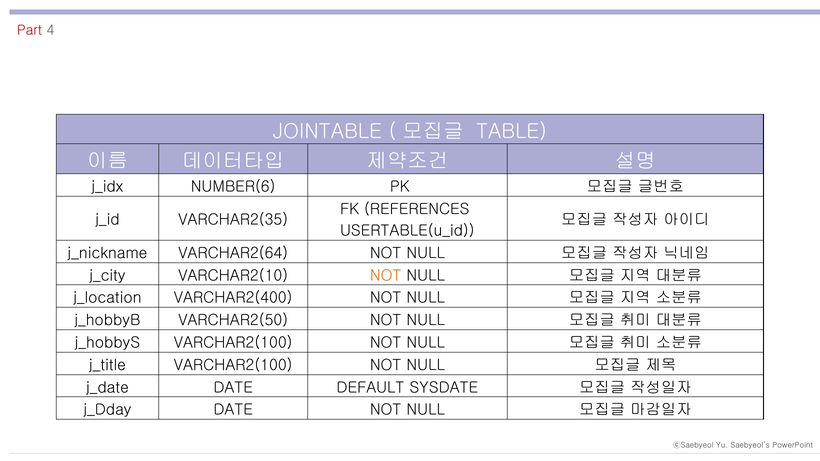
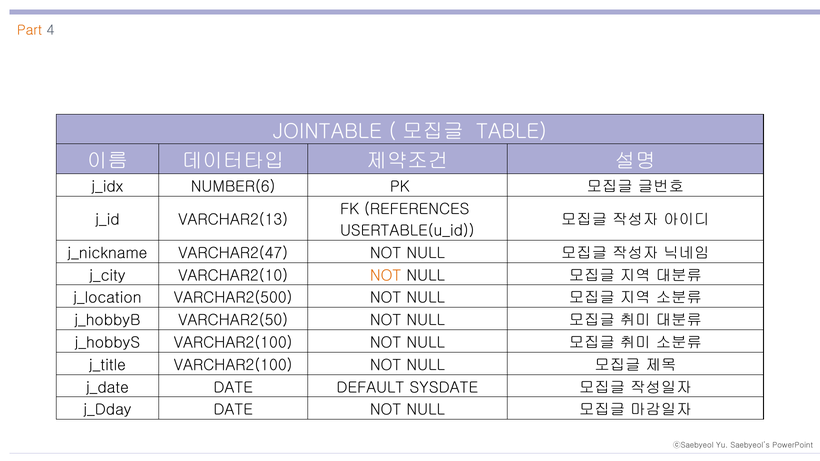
Part colour: red -> orange
VARCHAR2(35: VARCHAR2(35 -> VARCHAR2(13
VARCHAR2(64: VARCHAR2(64 -> VARCHAR2(47
VARCHAR2(400: VARCHAR2(400 -> VARCHAR2(500
